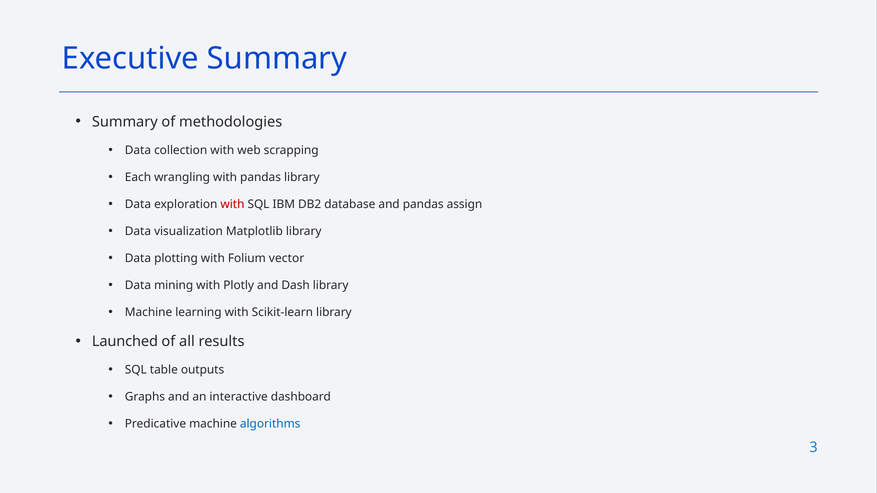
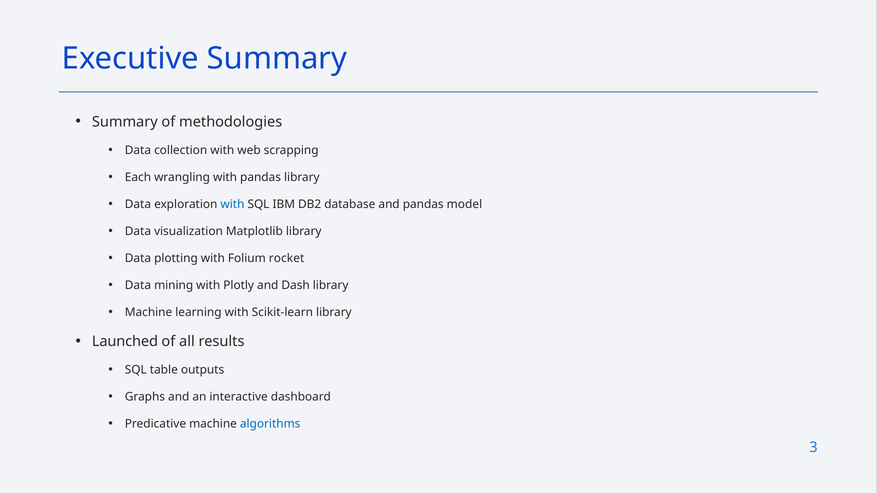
with at (232, 204) colour: red -> blue
assign: assign -> model
vector: vector -> rocket
